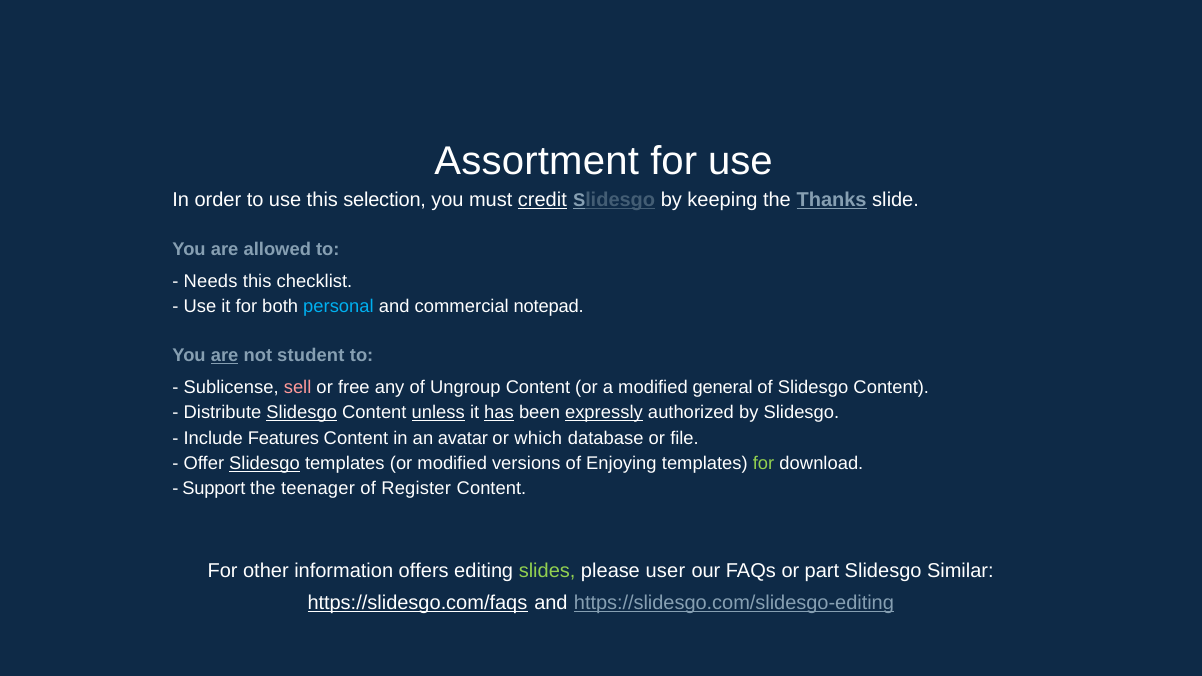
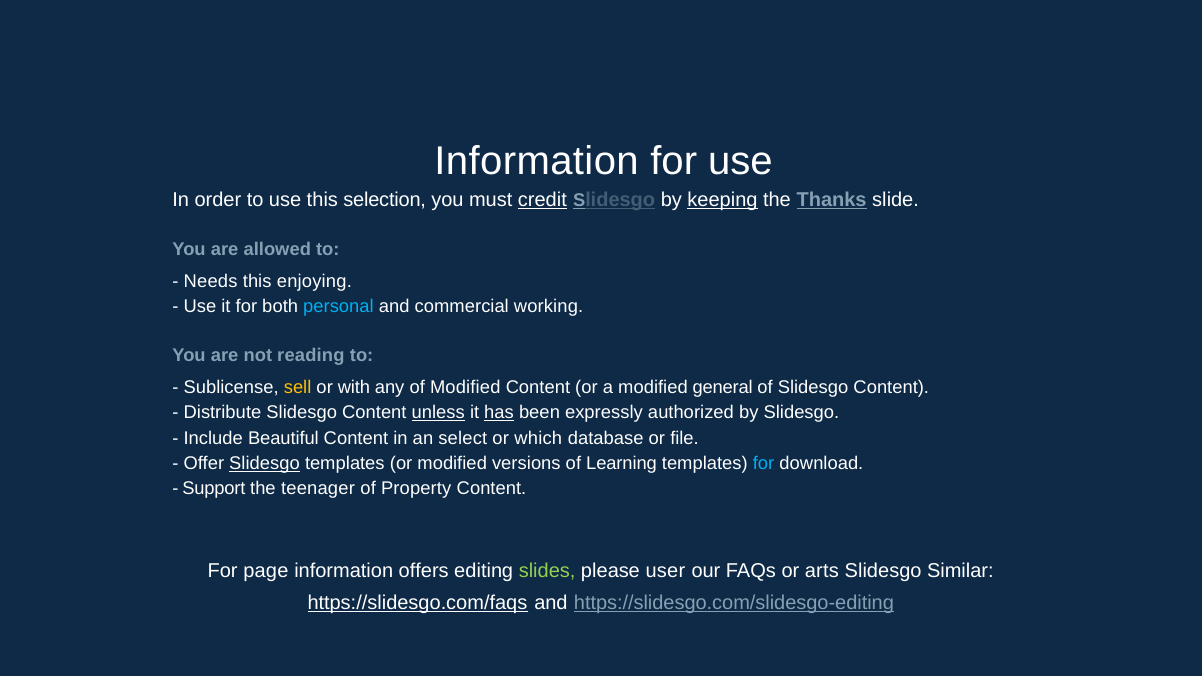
Assortment at (537, 162): Assortment -> Information
keeping underline: none -> present
checklist: checklist -> enjoying
notepad: notepad -> working
are at (225, 355) underline: present -> none
student: student -> reading
sell colour: pink -> yellow
free: free -> with
of Ungroup: Ungroup -> Modified
Slidesgo at (302, 413) underline: present -> none
expressly underline: present -> none
Features: Features -> Beautiful
avatar: avatar -> select
Enjoying: Enjoying -> Learning
for at (764, 463) colour: light green -> light blue
Register: Register -> Property
other: other -> page
part: part -> arts
